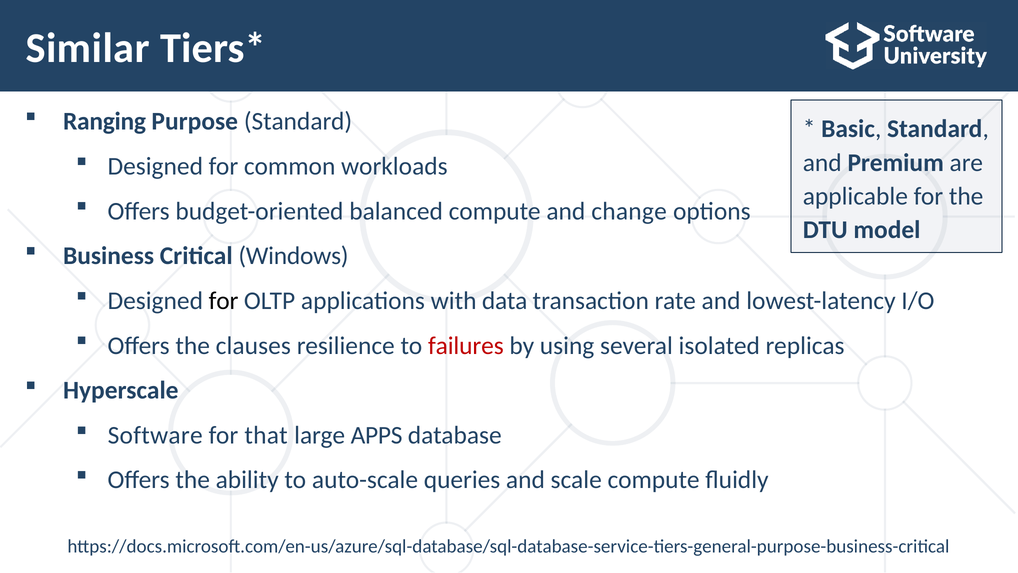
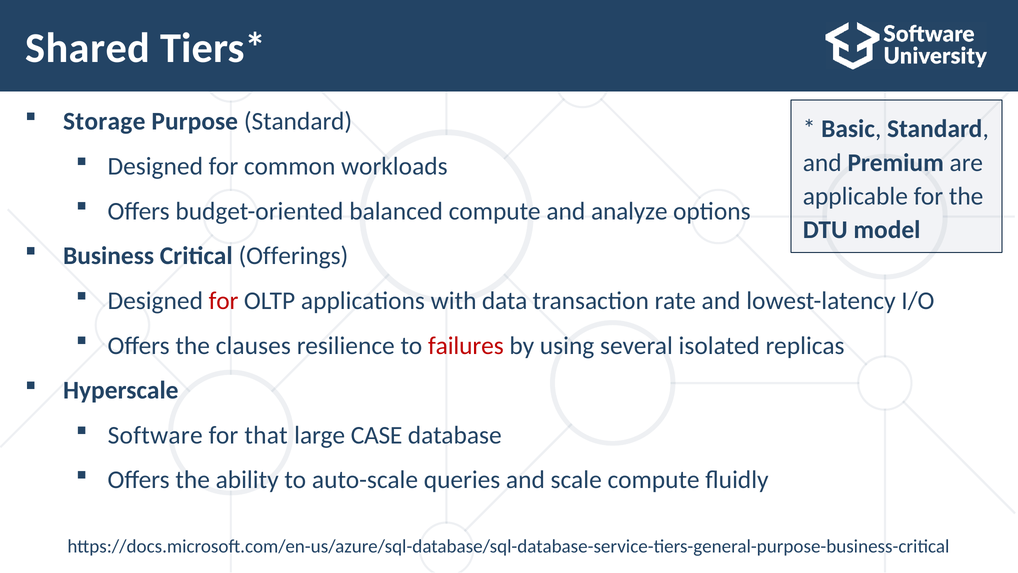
Similar: Similar -> Shared
Ranging: Ranging -> Storage
change: change -> analyze
Windows: Windows -> Offerings
for at (224, 301) colour: black -> red
APPS: APPS -> CASE
